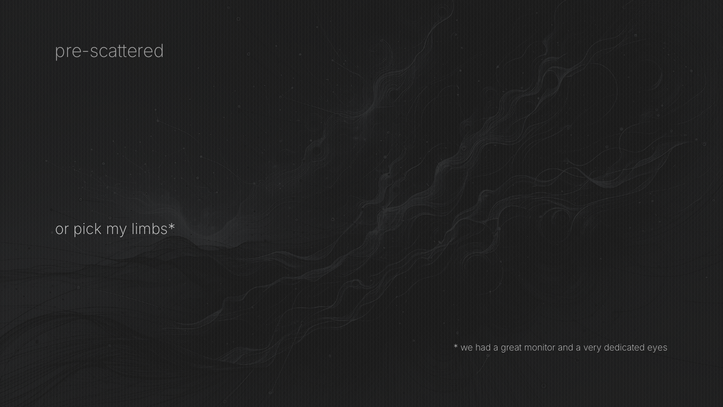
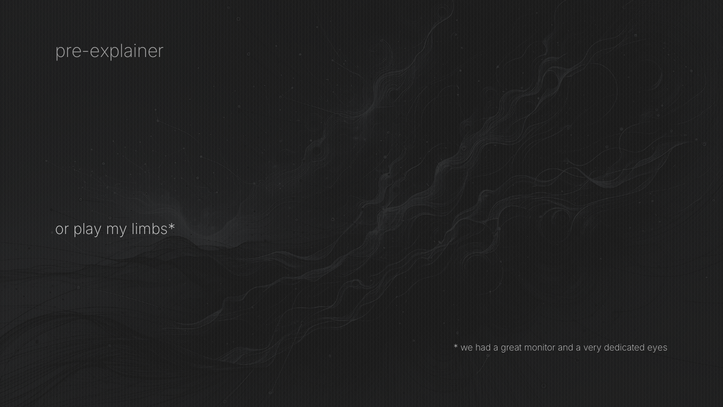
pre-scattered: pre-scattered -> pre-explainer
pick: pick -> play
